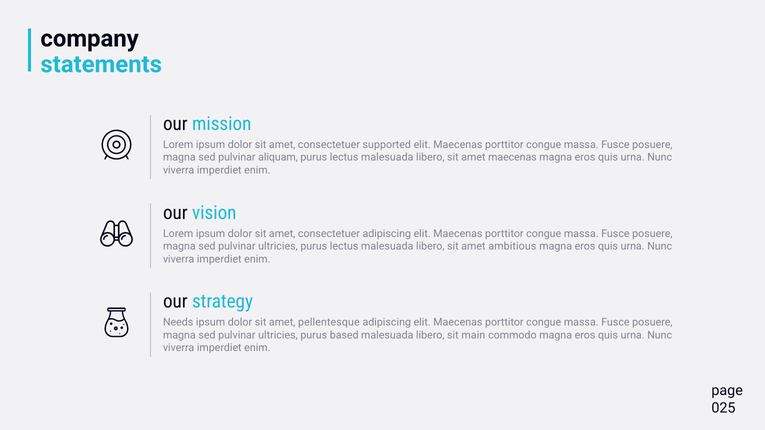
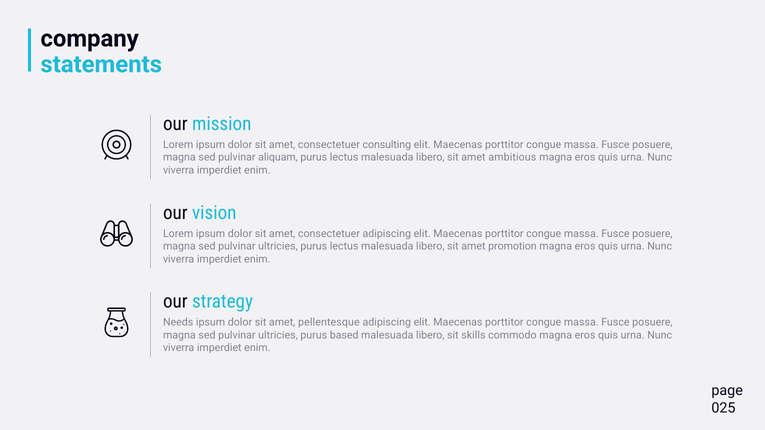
supported: supported -> consulting
amet maecenas: maecenas -> ambitious
ambitious: ambitious -> promotion
main: main -> skills
